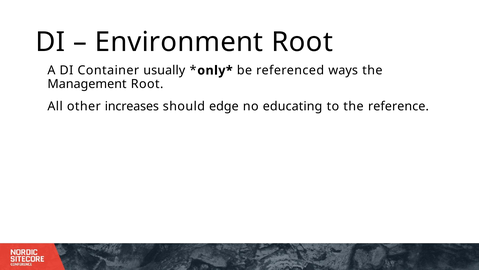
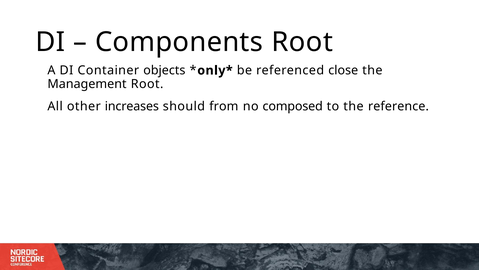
Environment: Environment -> Components
usually: usually -> objects
ways: ways -> close
edge: edge -> from
educating: educating -> composed
